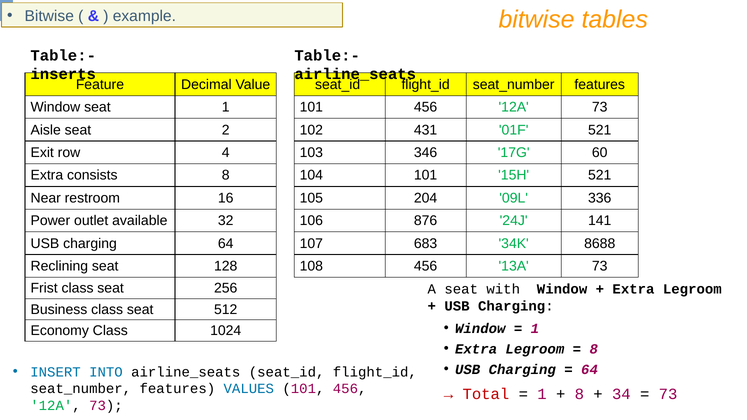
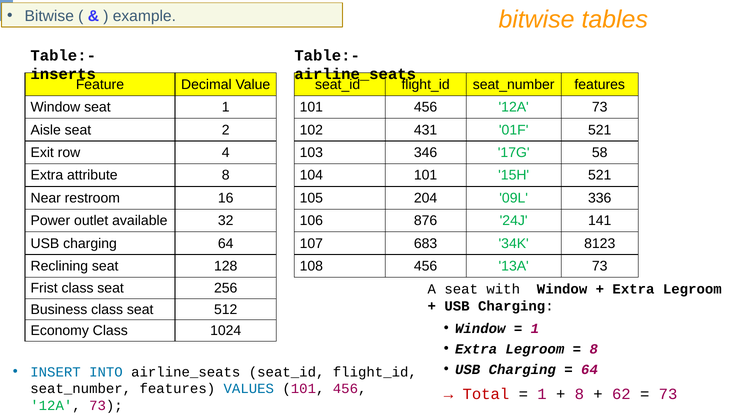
60: 60 -> 58
consists: consists -> attribute
8688: 8688 -> 8123
34: 34 -> 62
